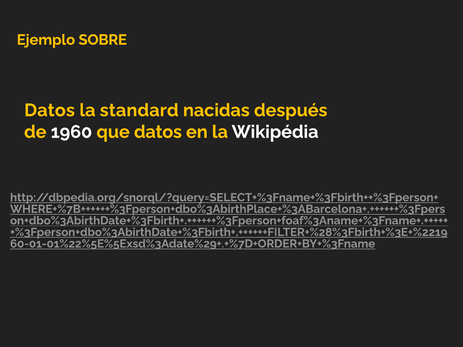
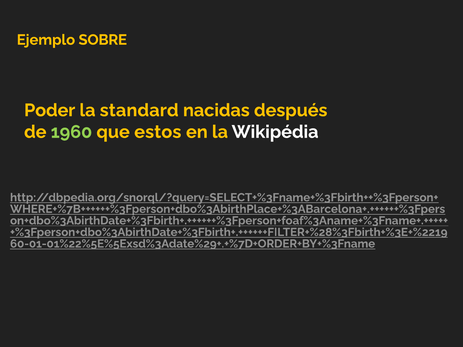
Datos at (50, 110): Datos -> Poder
1960 colour: white -> light green
que datos: datos -> estos
